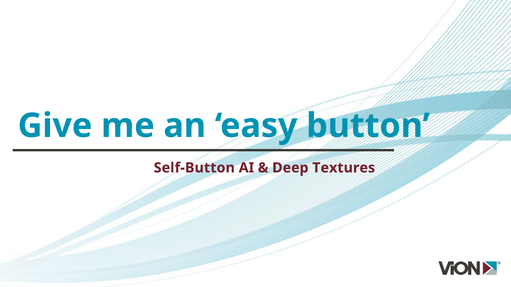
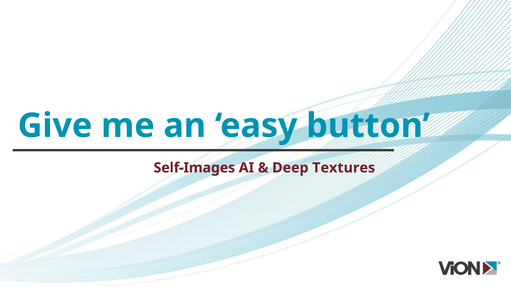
Self-Button: Self-Button -> Self-Images
